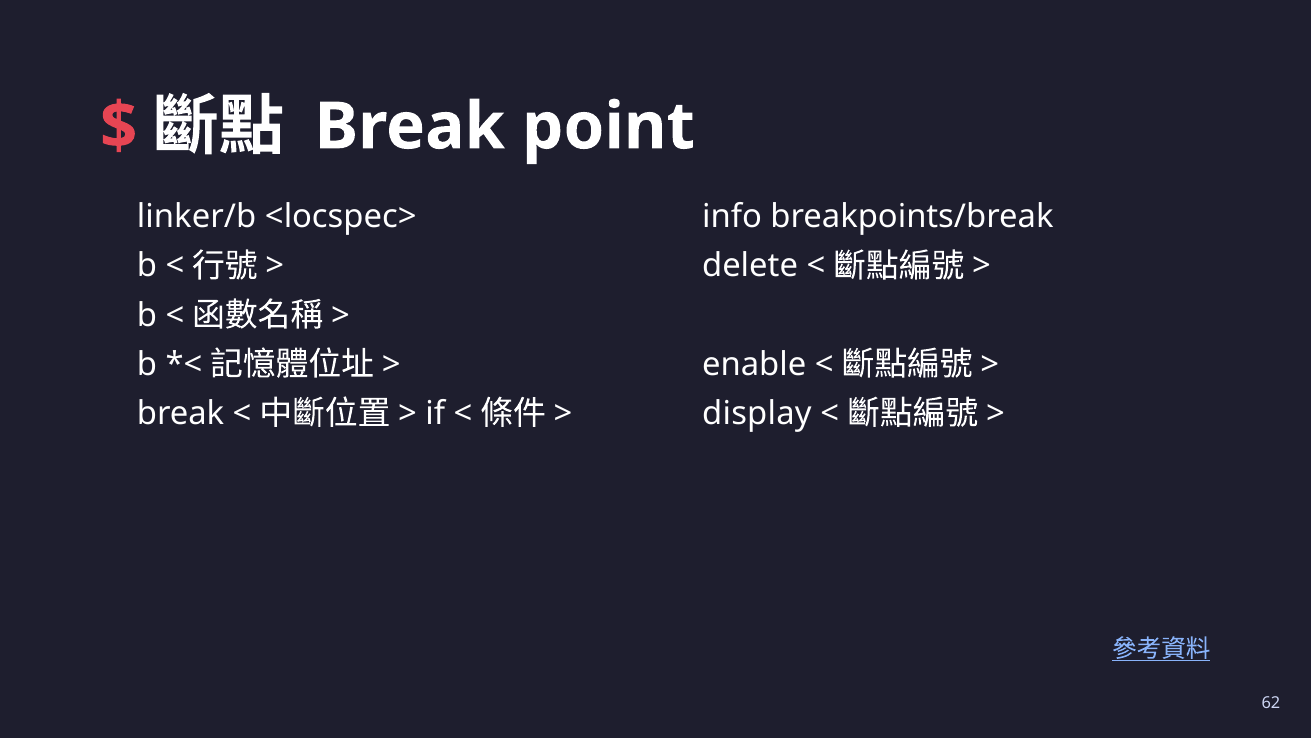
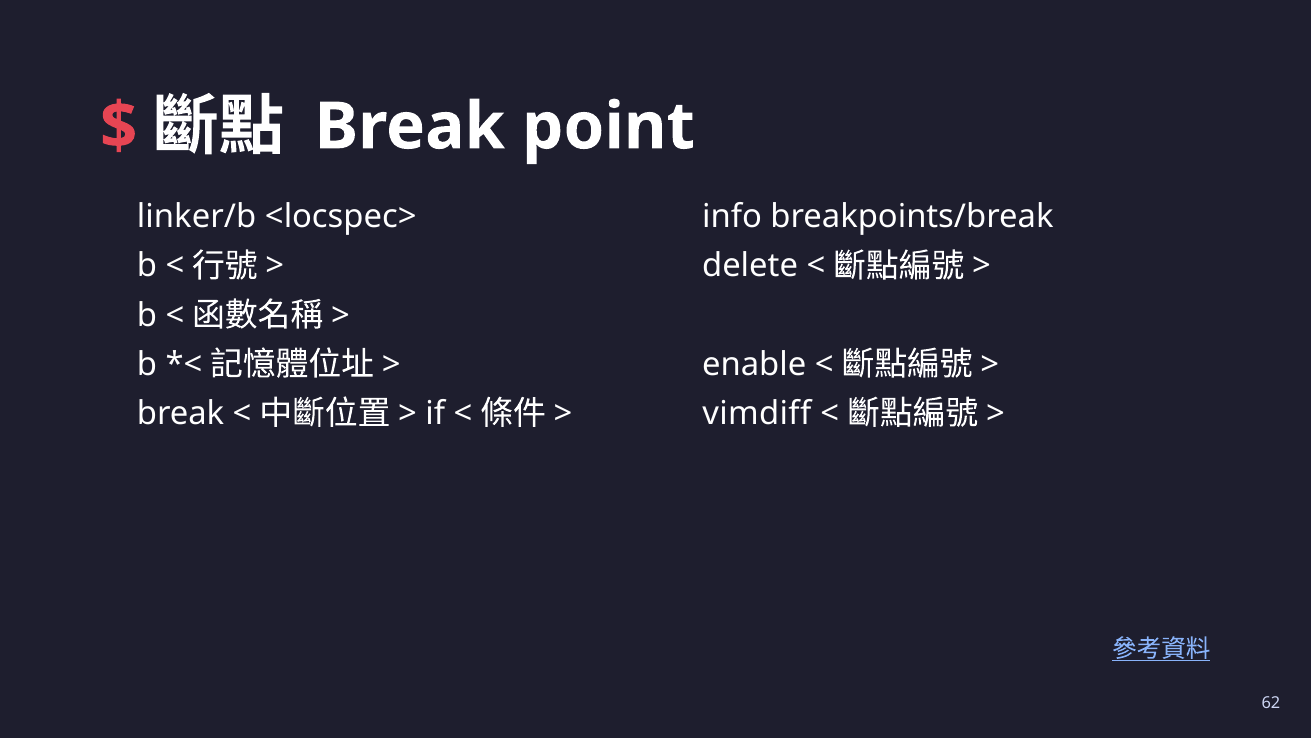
display: display -> vimdiff
